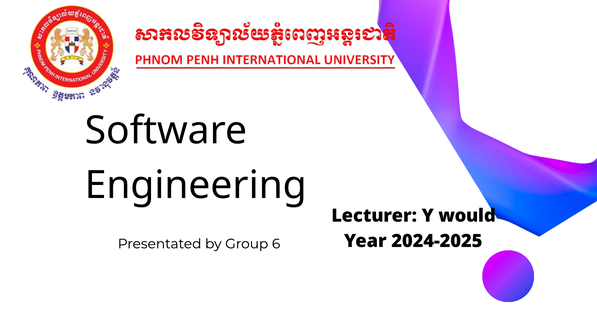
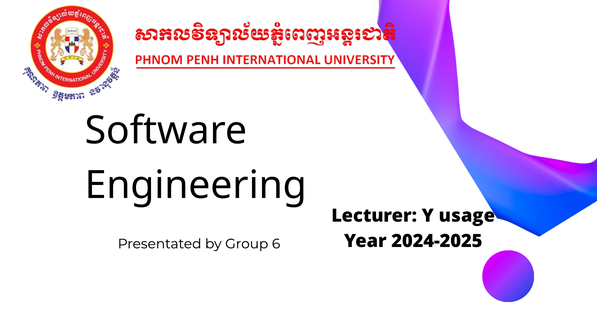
would: would -> usage
